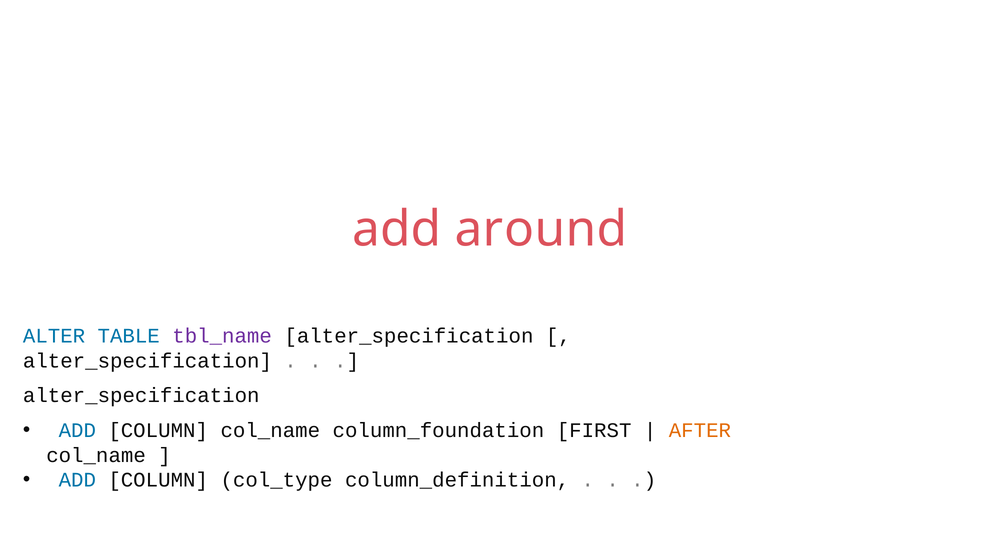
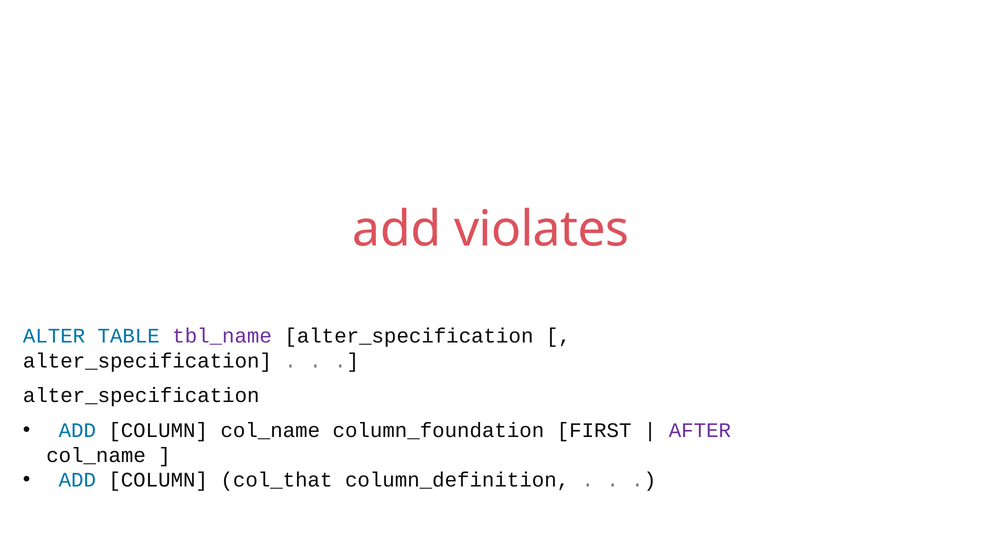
around: around -> violates
AFTER colour: orange -> purple
col_type: col_type -> col_that
